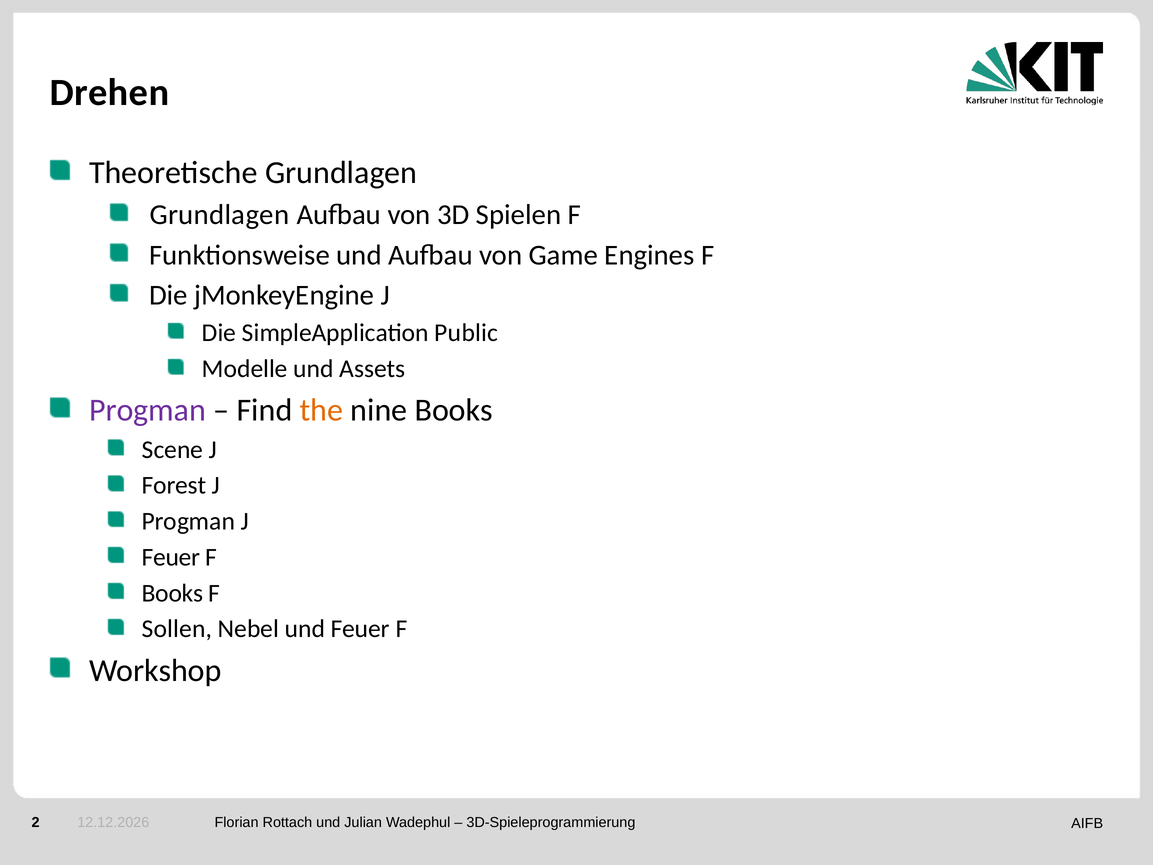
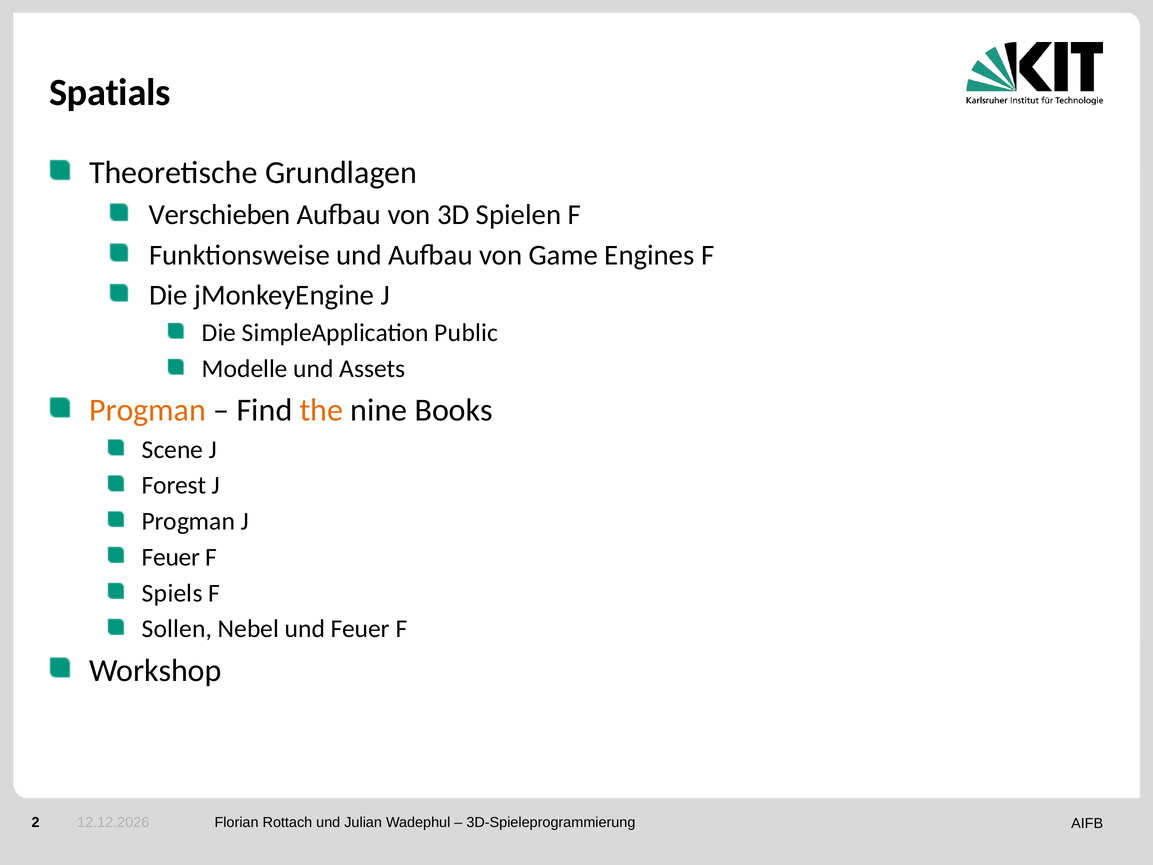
Drehen: Drehen -> Spatials
Grundlagen at (219, 215): Grundlagen -> Verschieben
Progman at (148, 410) colour: purple -> orange
Books at (172, 593): Books -> Spiels
